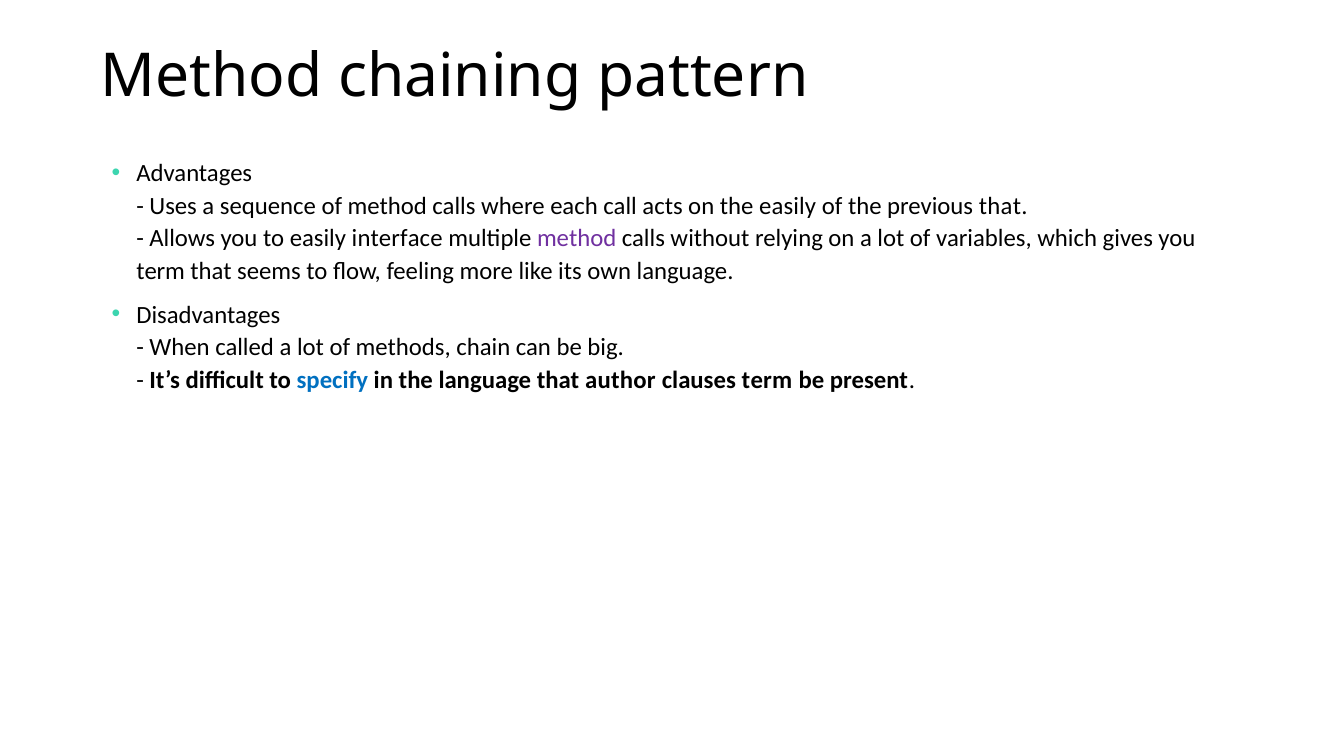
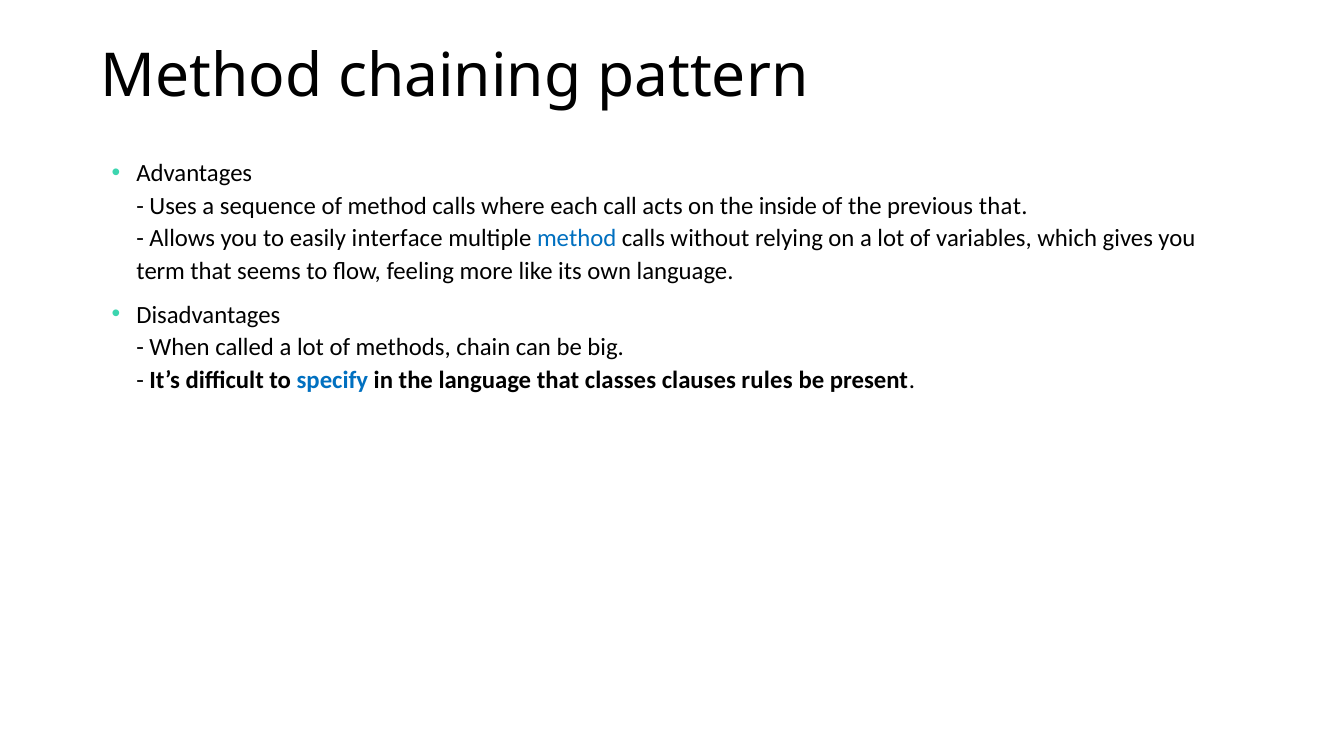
the easily: easily -> inside
method at (577, 239) colour: purple -> blue
author: author -> classes
clauses term: term -> rules
